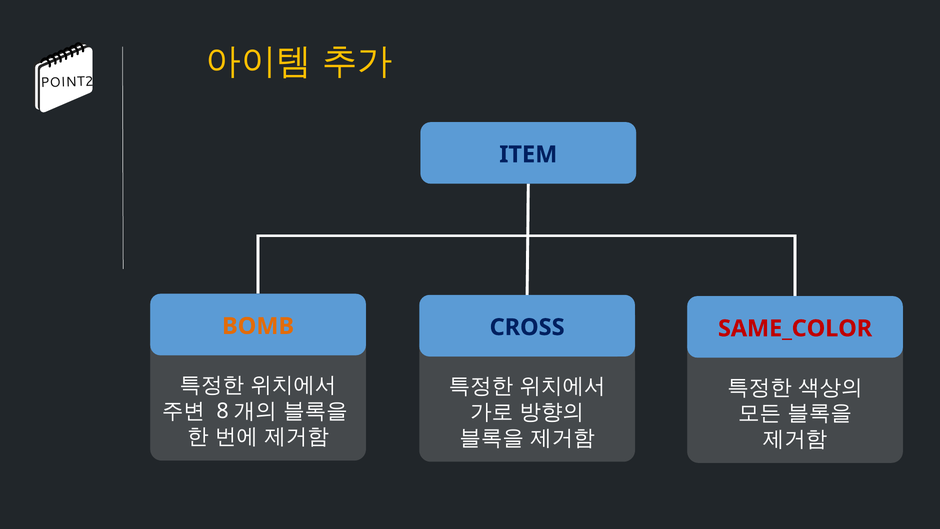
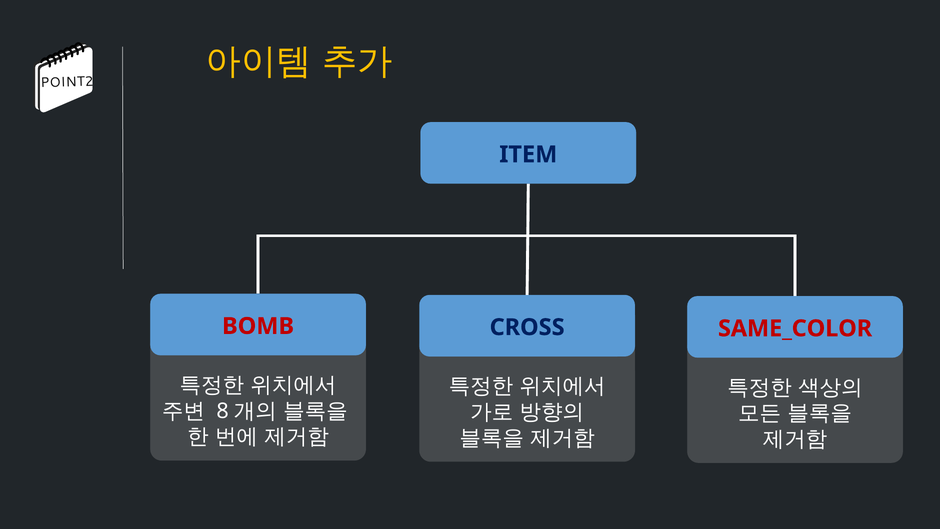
BOMB colour: orange -> red
